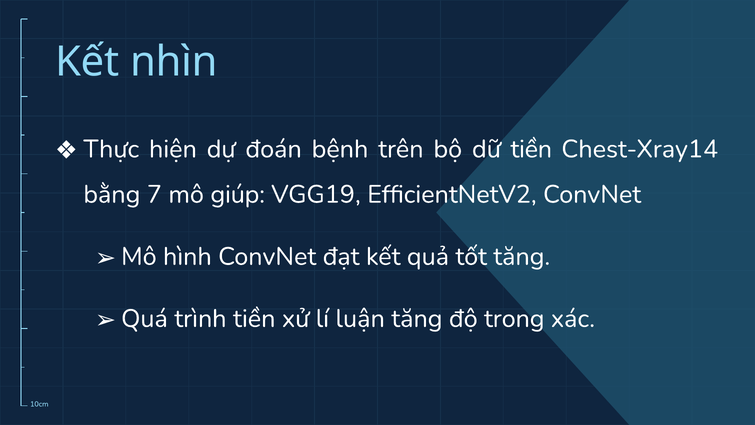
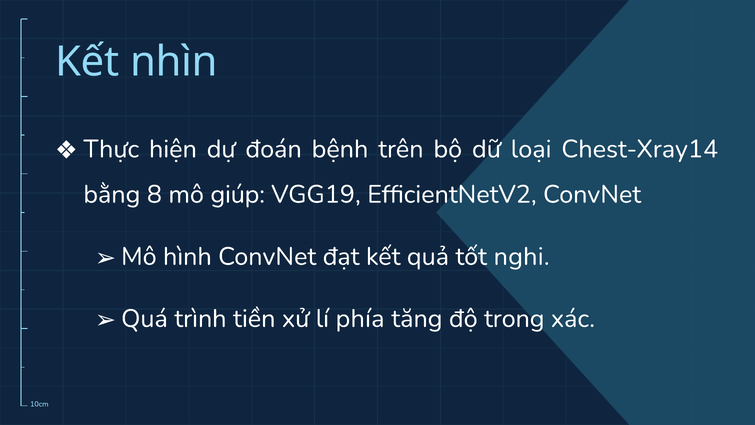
dữ tiền: tiền -> loại
7: 7 -> 8
tốt tăng: tăng -> nghi
luận: luận -> phía
